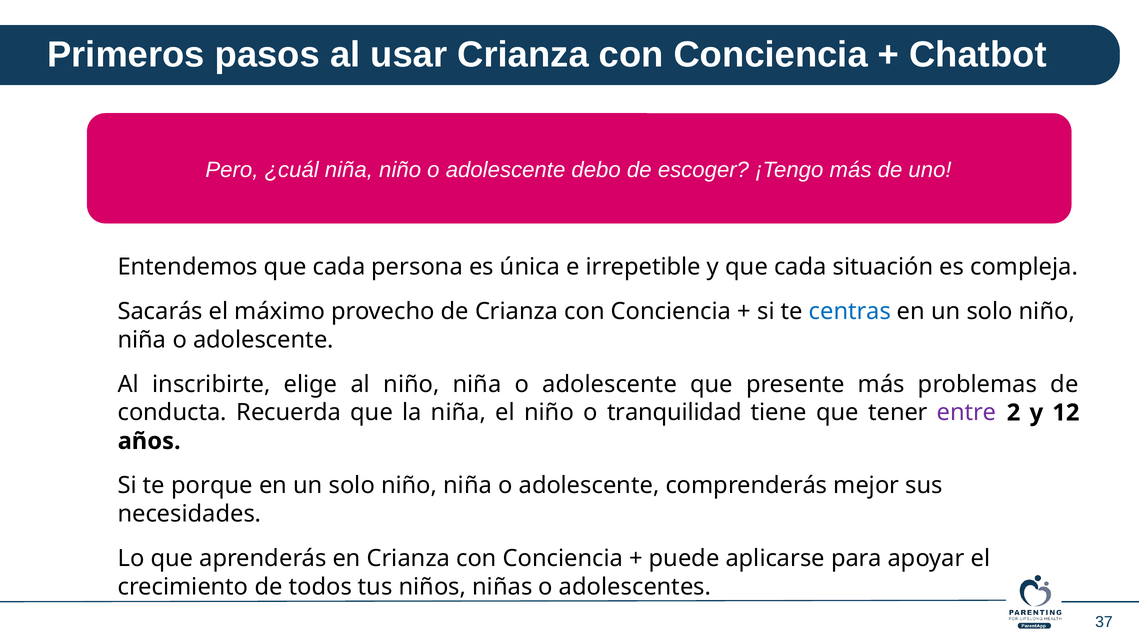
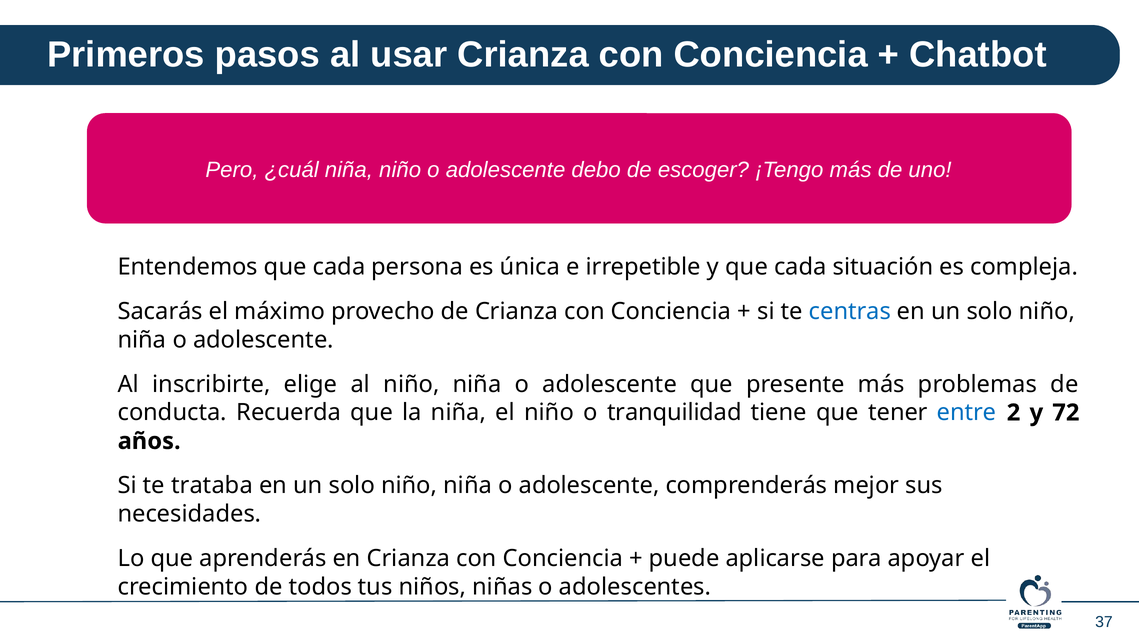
entre colour: purple -> blue
12: 12 -> 72
porque: porque -> trataba
